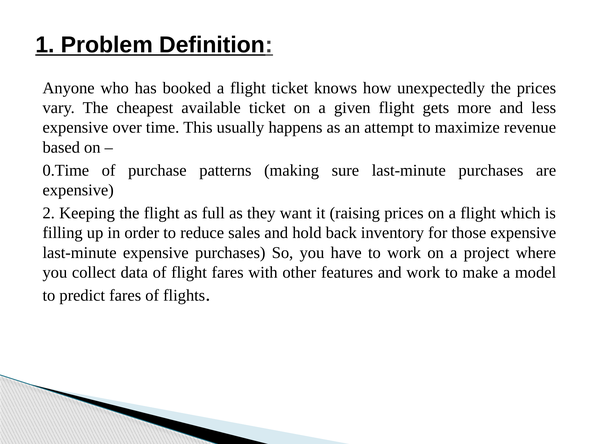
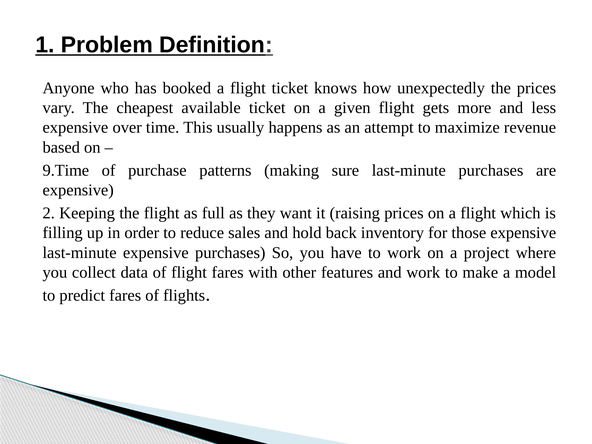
0.Time: 0.Time -> 9.Time
